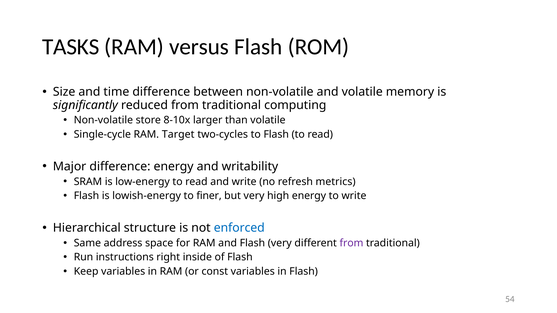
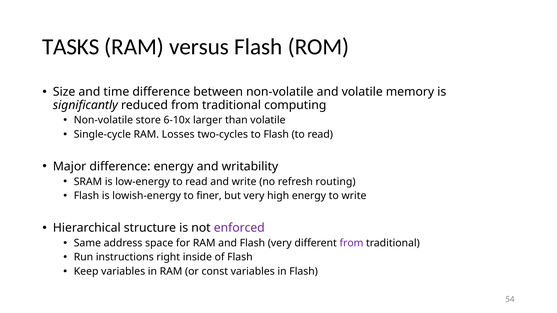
8-10x: 8-10x -> 6-10x
Target: Target -> Losses
metrics: metrics -> routing
enforced colour: blue -> purple
